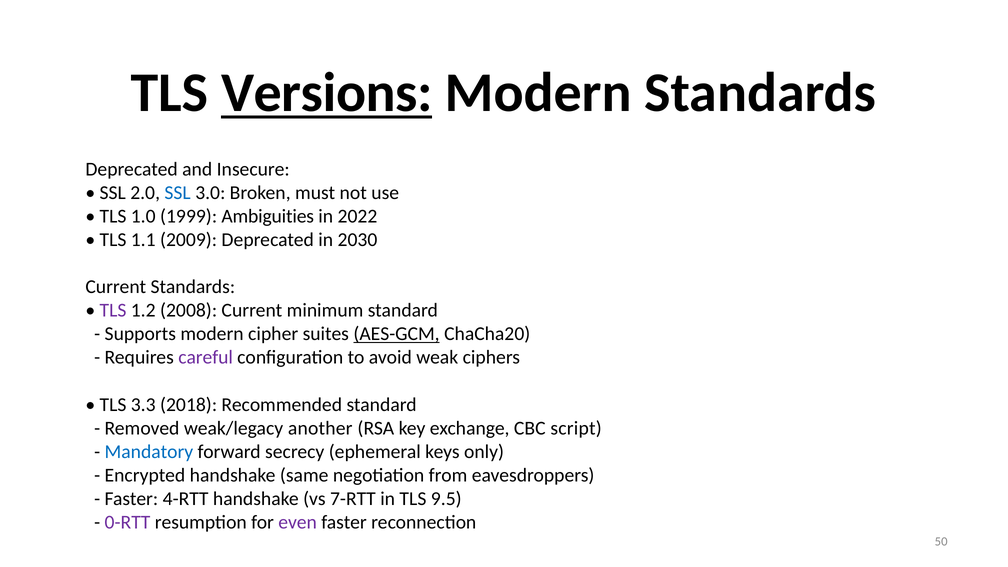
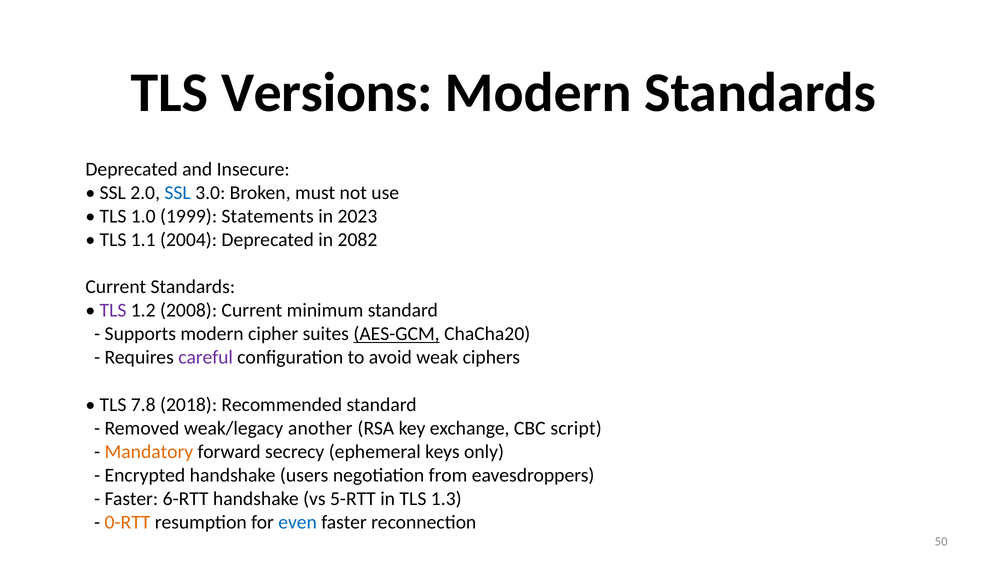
Versions underline: present -> none
Ambiguities: Ambiguities -> Statements
2022: 2022 -> 2023
2009: 2009 -> 2004
2030: 2030 -> 2082
3.3: 3.3 -> 7.8
Mandatory colour: blue -> orange
same: same -> users
4-RTT: 4-RTT -> 6-RTT
7-RTT: 7-RTT -> 5-RTT
9.5: 9.5 -> 1.3
0-RTT colour: purple -> orange
even colour: purple -> blue
